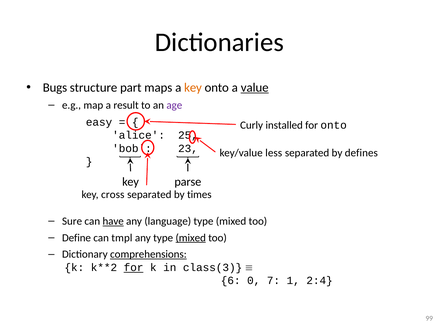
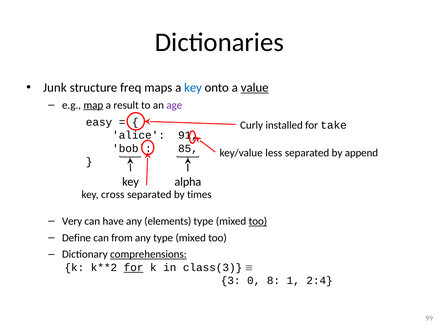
Bugs: Bugs -> Junk
part: part -> freq
key at (193, 88) colour: orange -> blue
map underline: none -> present
for onto: onto -> take
25: 25 -> 91
23: 23 -> 85
defines: defines -> append
parse: parse -> alpha
Sure: Sure -> Very
have underline: present -> none
language: language -> elements
too at (258, 221) underline: none -> present
tmpl: tmpl -> from
mixed at (191, 238) underline: present -> none
6: 6 -> 3
7: 7 -> 8
